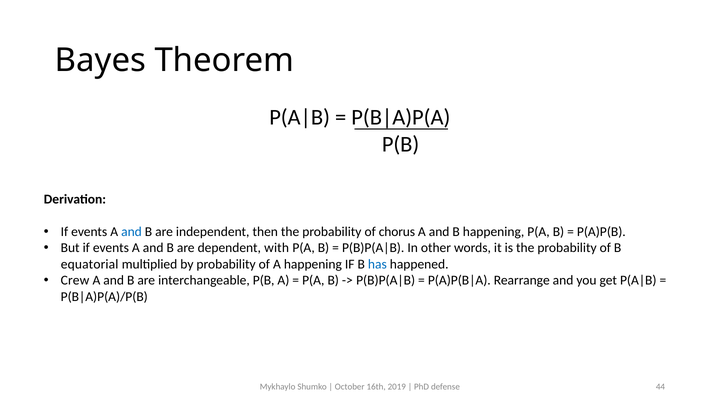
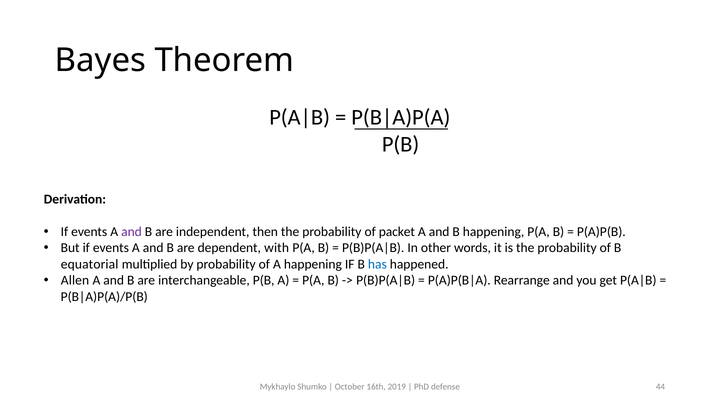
and at (131, 232) colour: blue -> purple
chorus: chorus -> packet
Crew: Crew -> Allen
